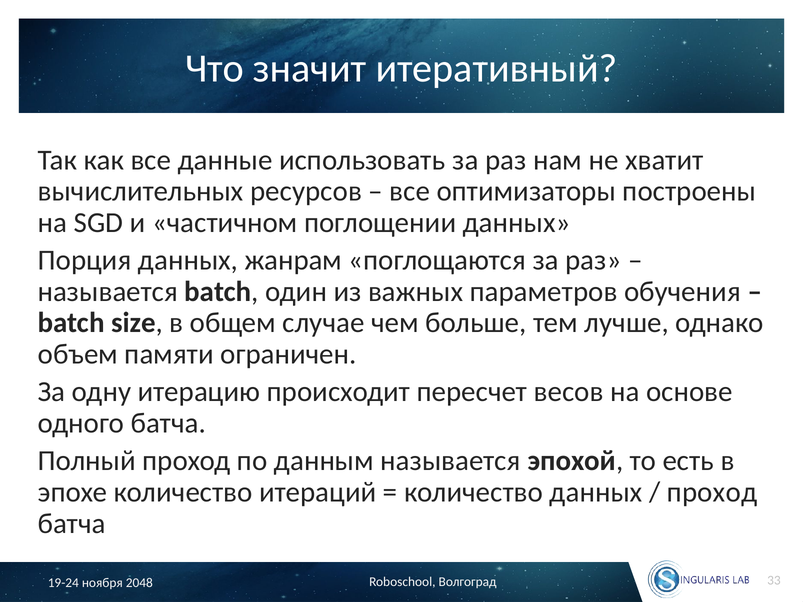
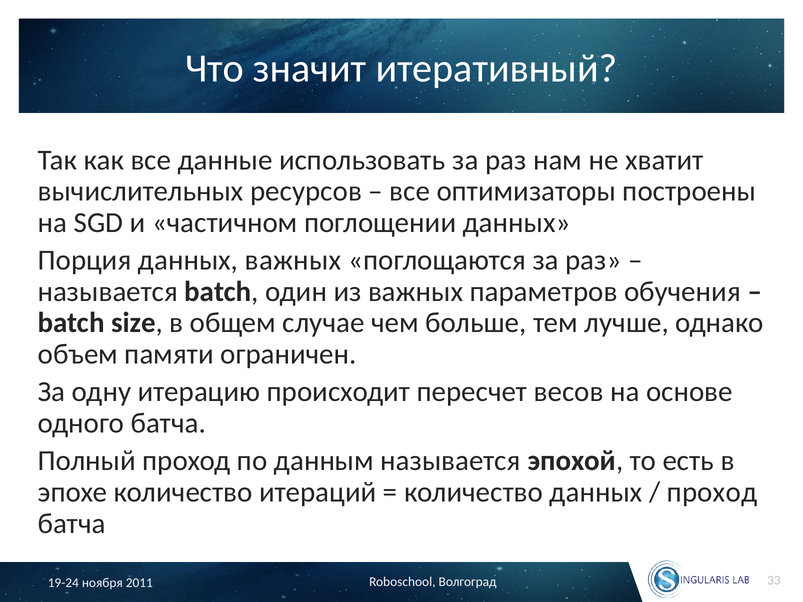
данных жанрам: жанрам -> важных
2048: 2048 -> 2011
